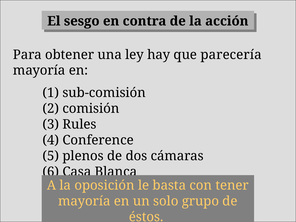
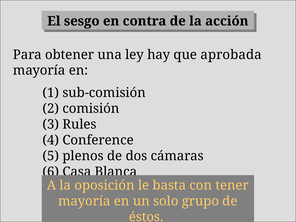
parecería: parecería -> aprobada
